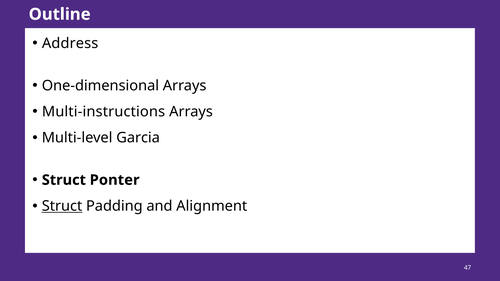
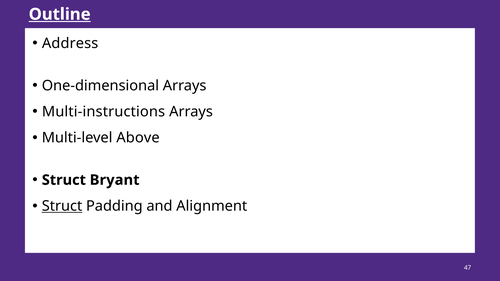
Outline underline: none -> present
Garcia: Garcia -> Above
Ponter: Ponter -> Bryant
